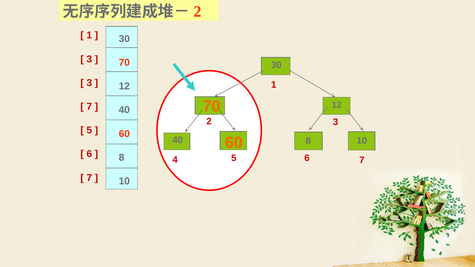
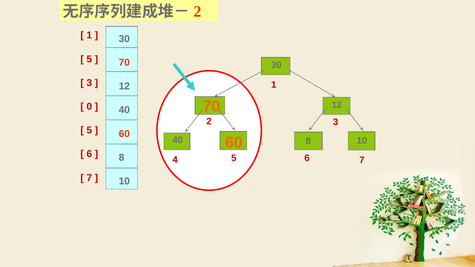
3 at (89, 59): 3 -> 5
7 at (89, 107): 7 -> 0
